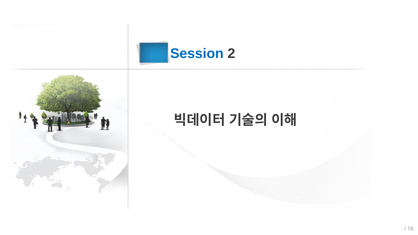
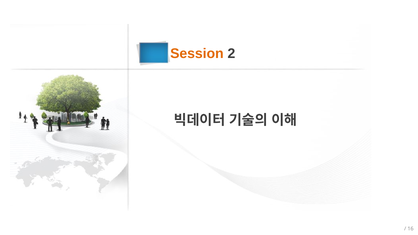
Session colour: blue -> orange
